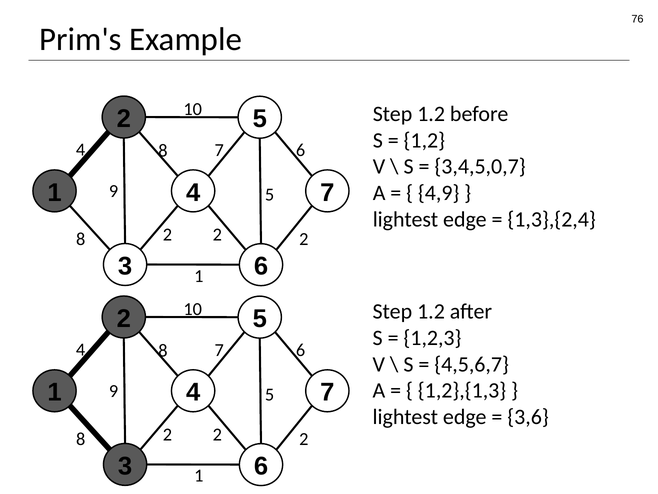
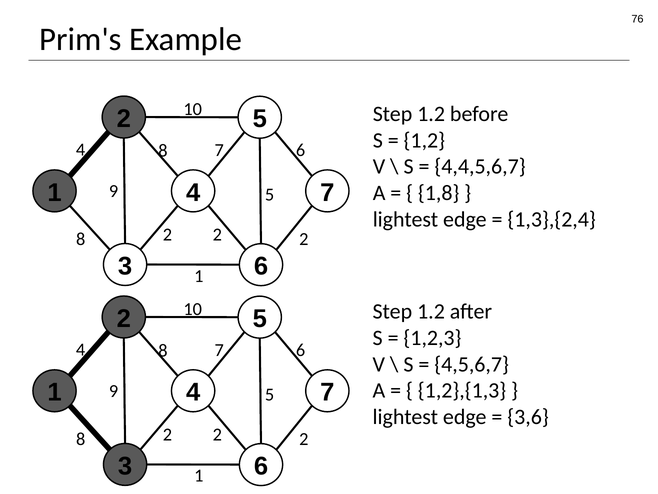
3,4,5,0,7: 3,4,5,0,7 -> 4,4,5,6,7
4,9: 4,9 -> 1,8
